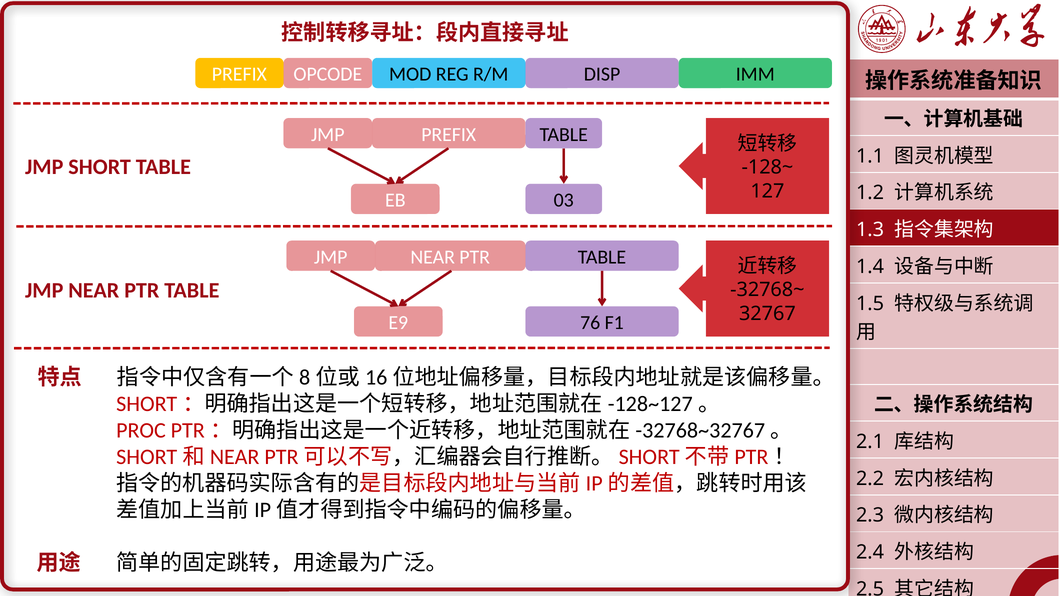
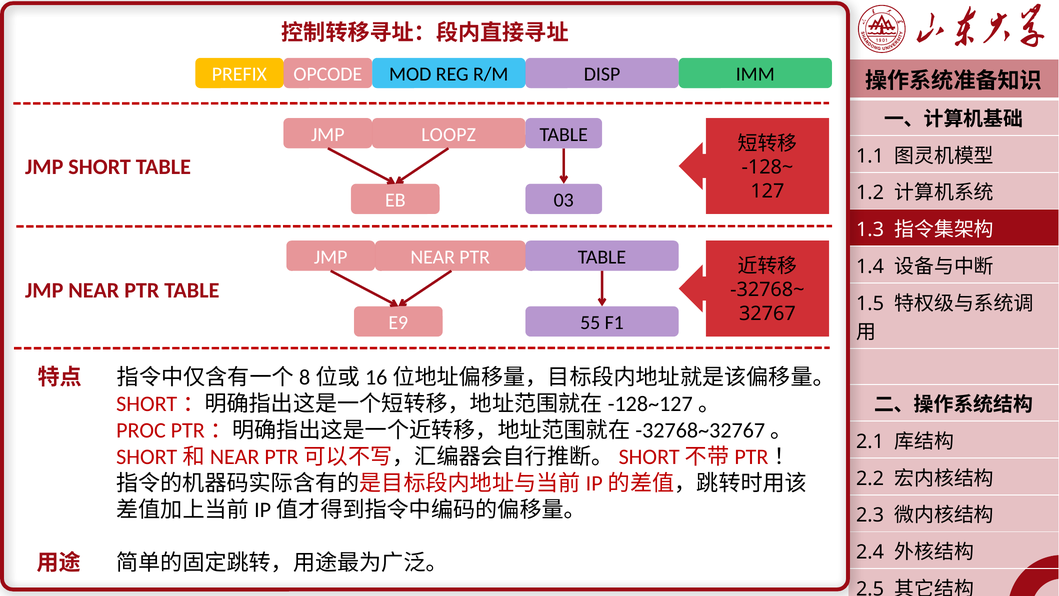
PREFIX at (449, 134): PREFIX -> LOOPZ
76: 76 -> 55
